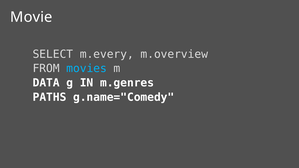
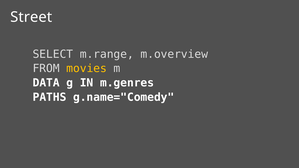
Movie: Movie -> Street
m.every: m.every -> m.range
movies colour: light blue -> yellow
